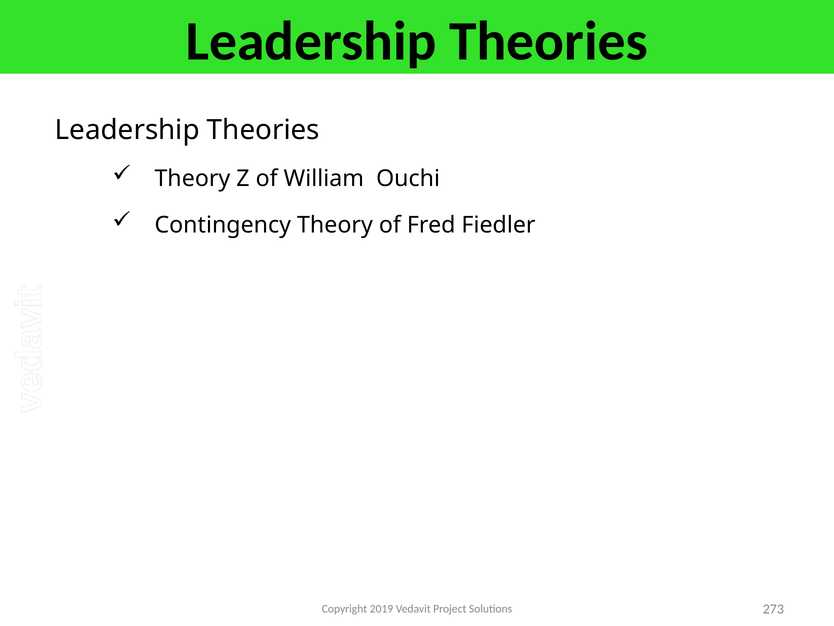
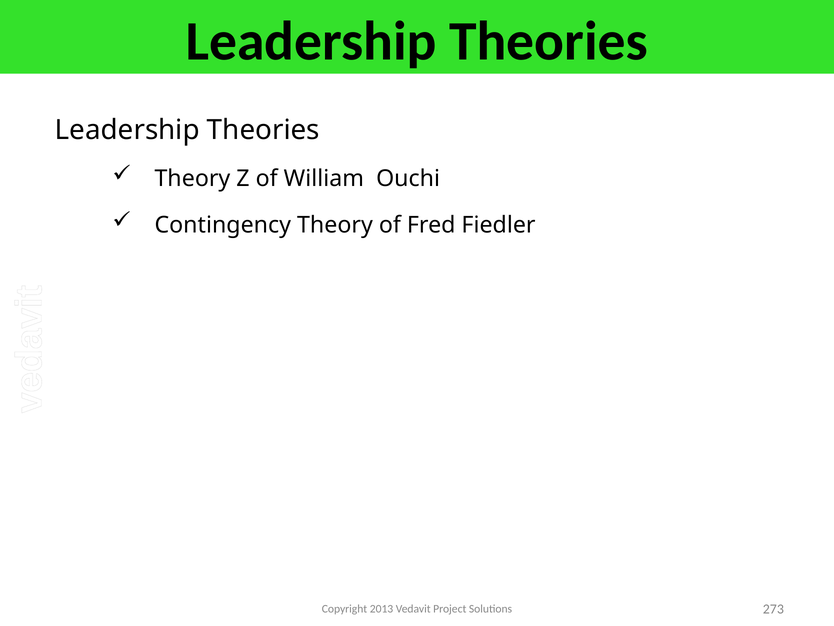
2019: 2019 -> 2013
